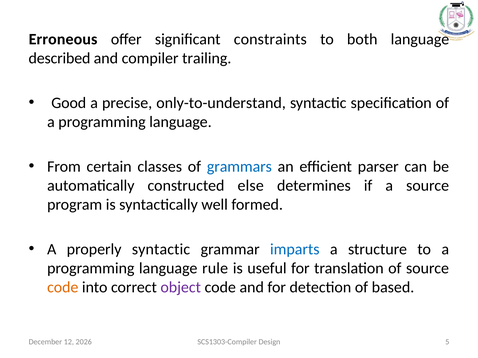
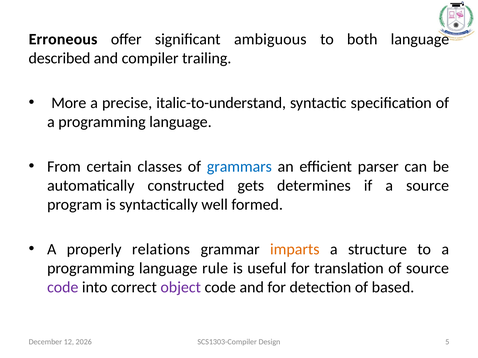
constraints: constraints -> ambiguous
Good: Good -> More
only-to-understand: only-to-understand -> italic-to-understand
else: else -> gets
properly syntactic: syntactic -> relations
imparts colour: blue -> orange
code at (63, 288) colour: orange -> purple
